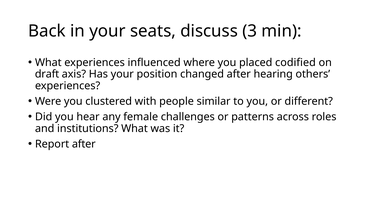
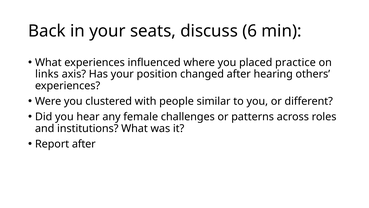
3: 3 -> 6
codified: codified -> practice
draft: draft -> links
